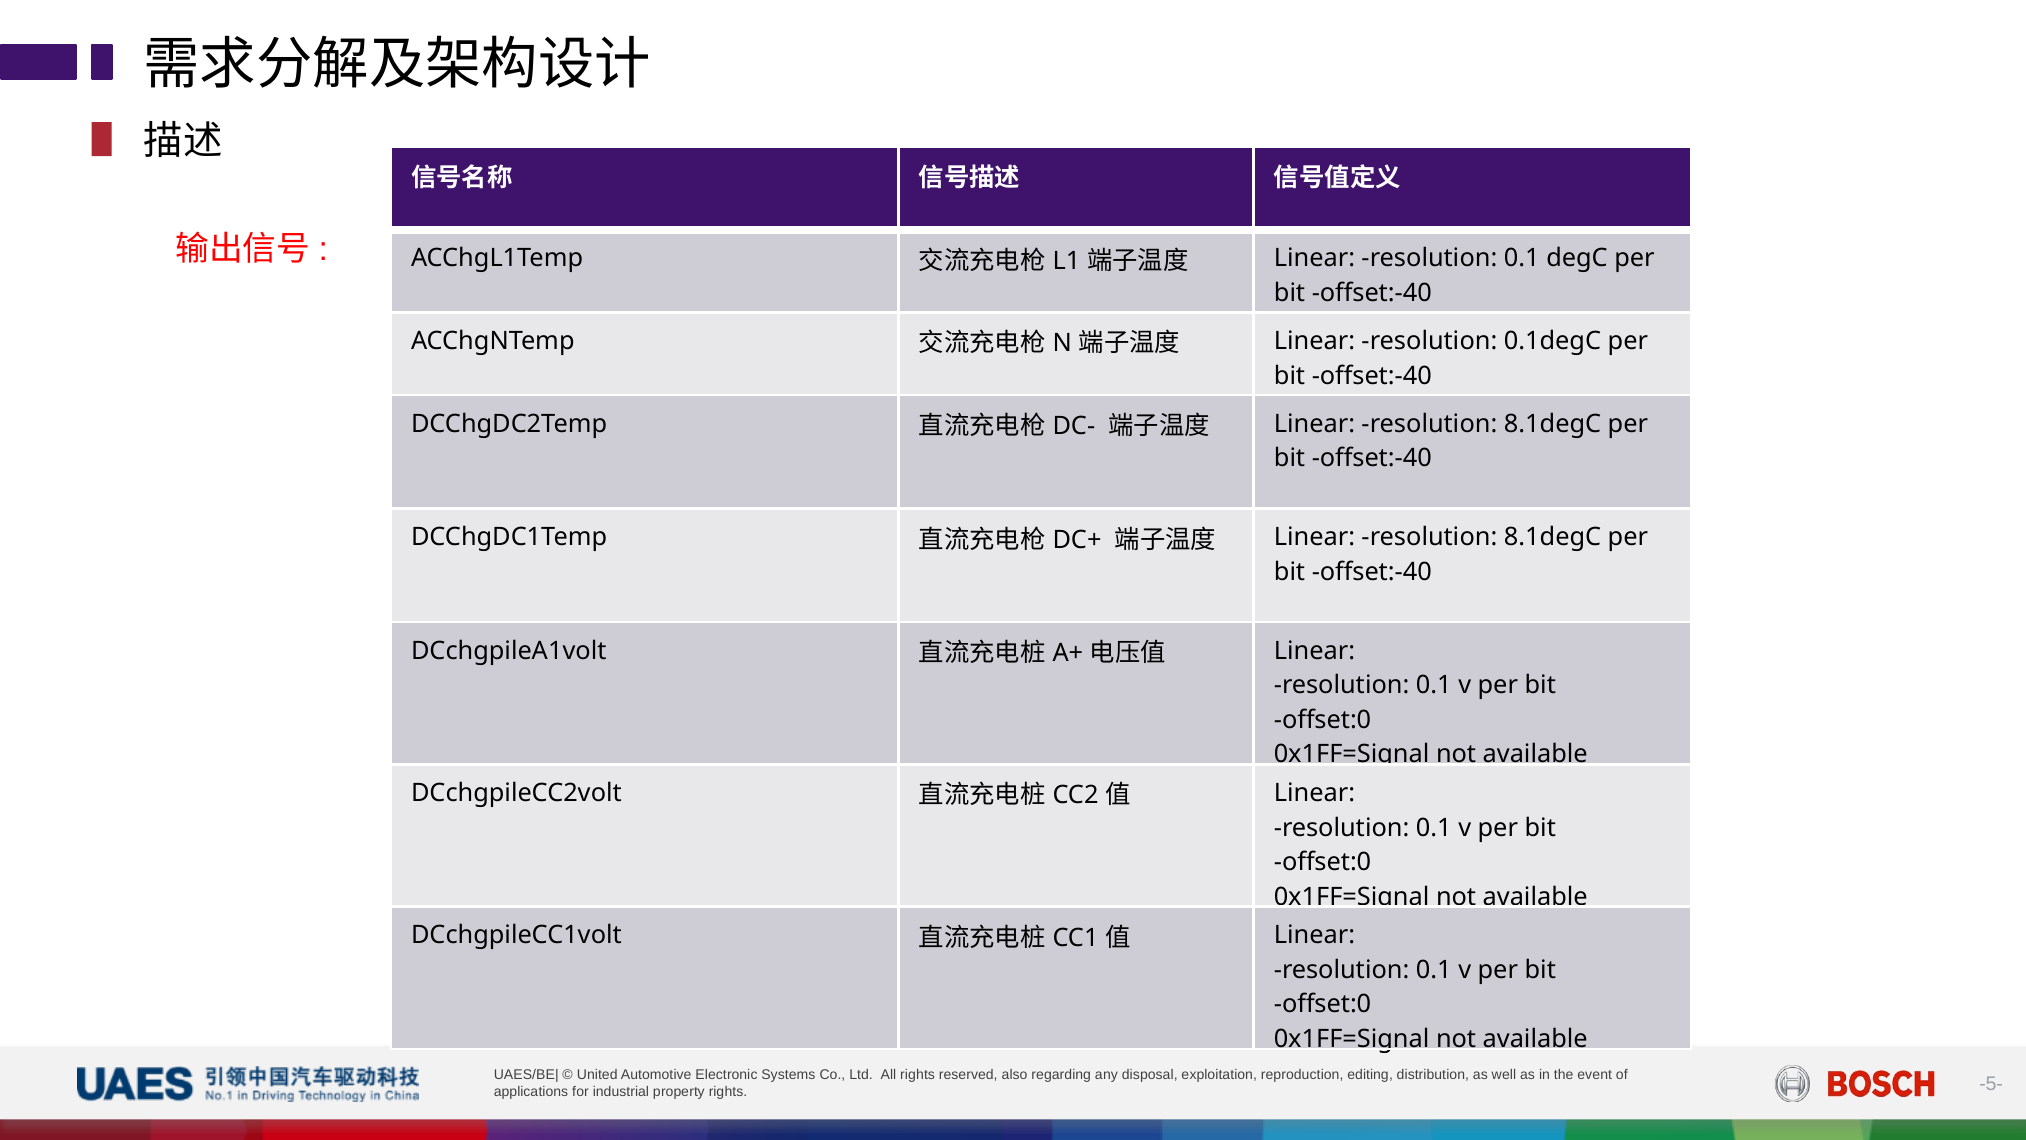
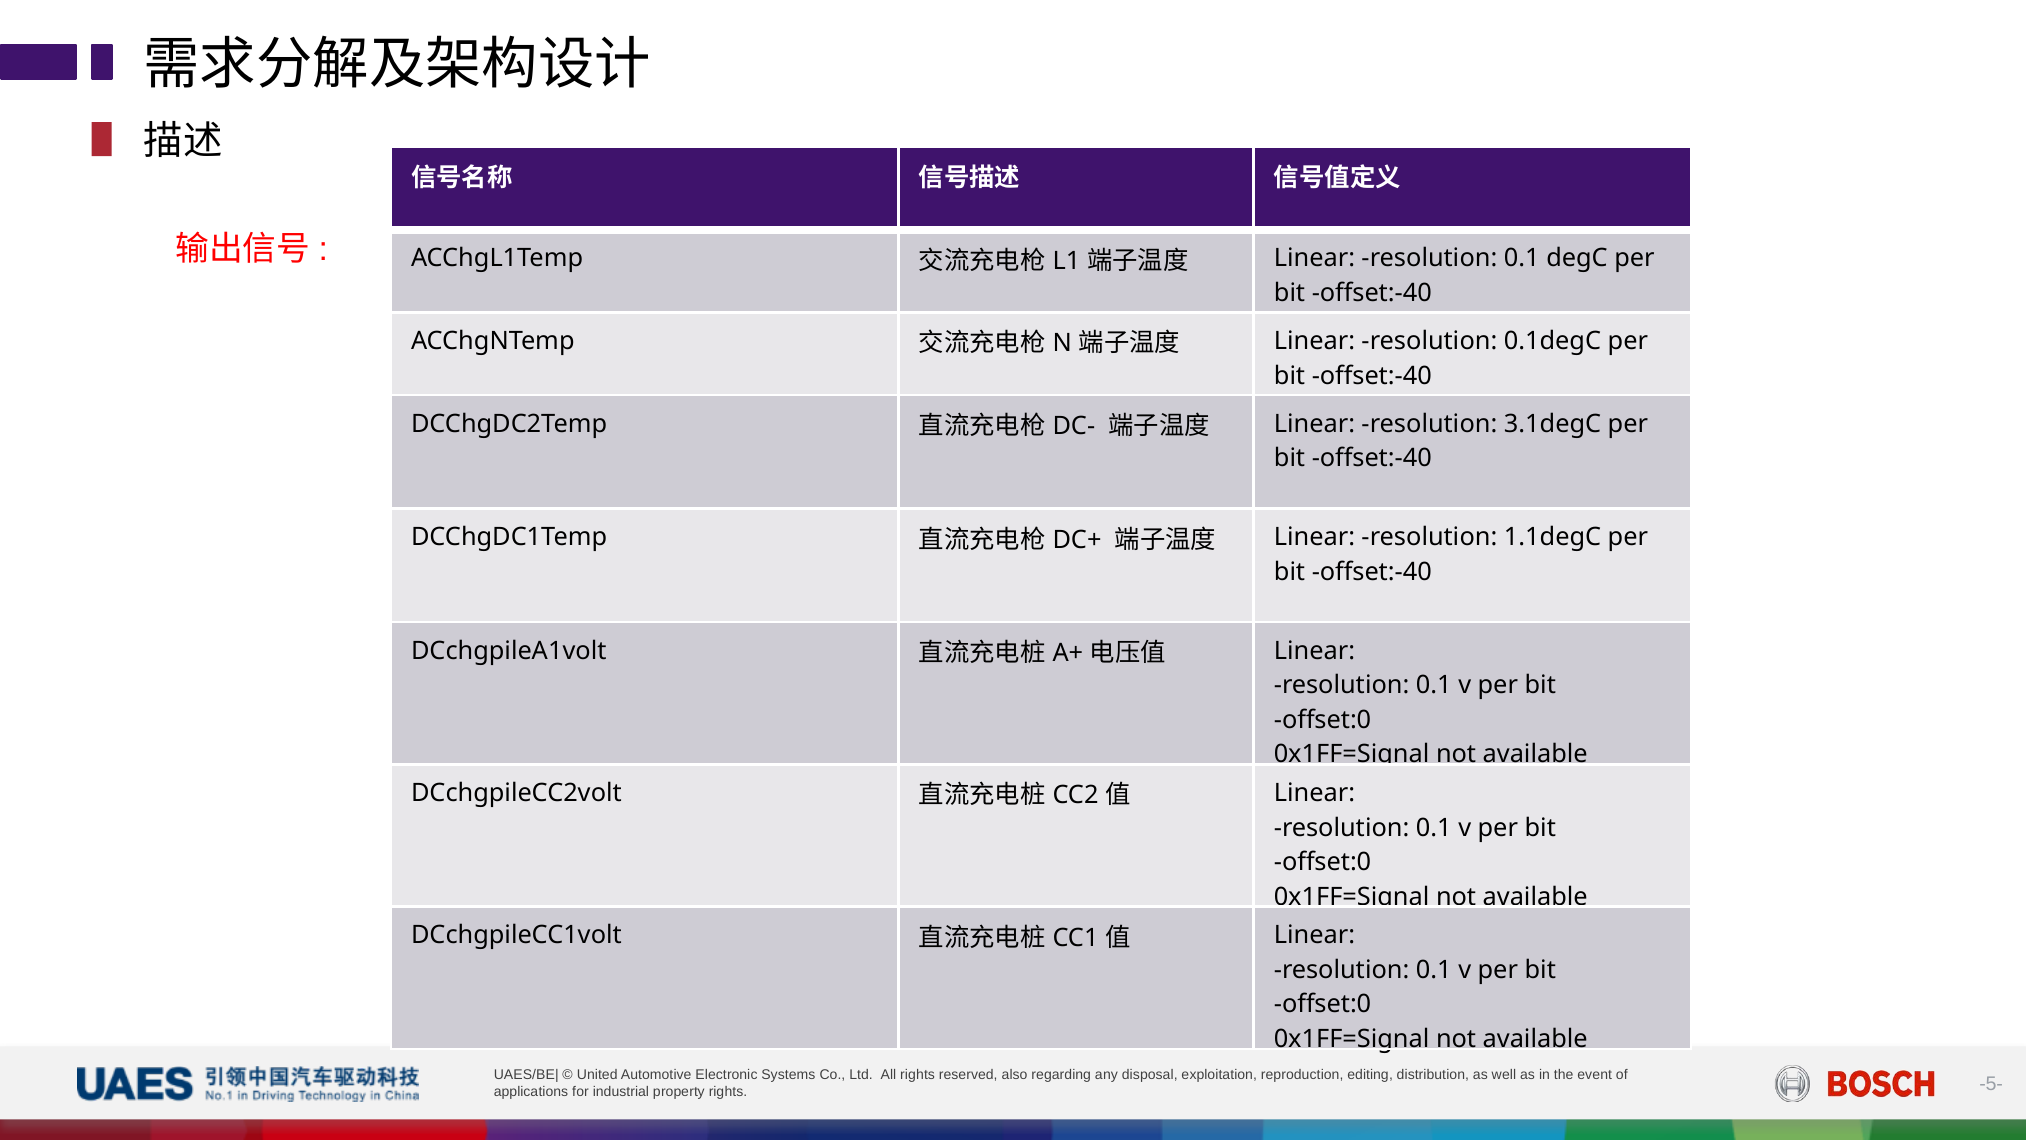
8.1degC at (1553, 424): 8.1degC -> 3.1degC
8.1degC at (1553, 537): 8.1degC -> 1.1degC
